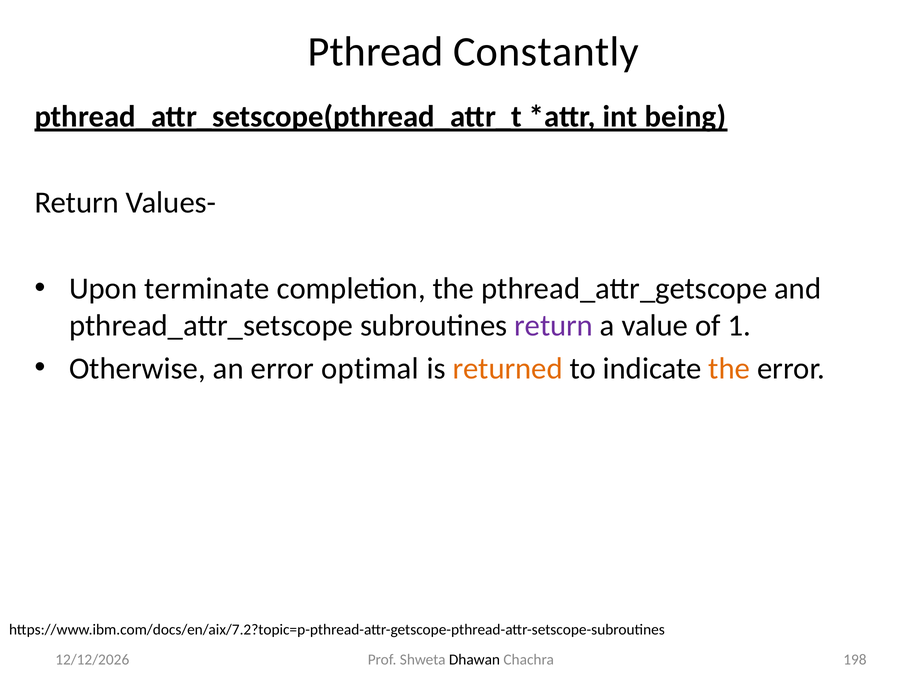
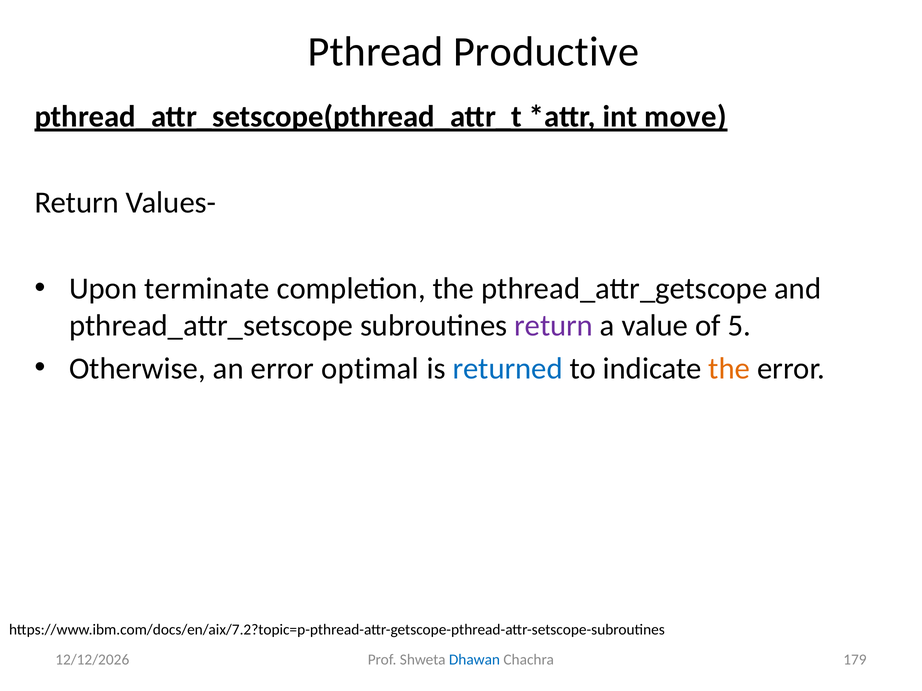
Constantly: Constantly -> Productive
being: being -> move
1: 1 -> 5
returned colour: orange -> blue
Dhawan colour: black -> blue
198: 198 -> 179
